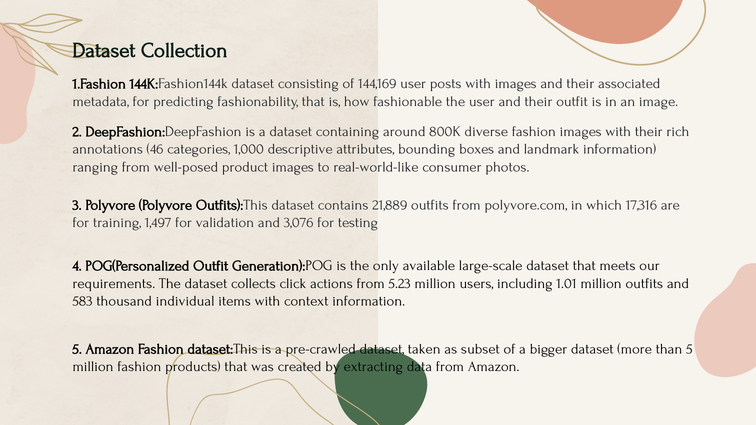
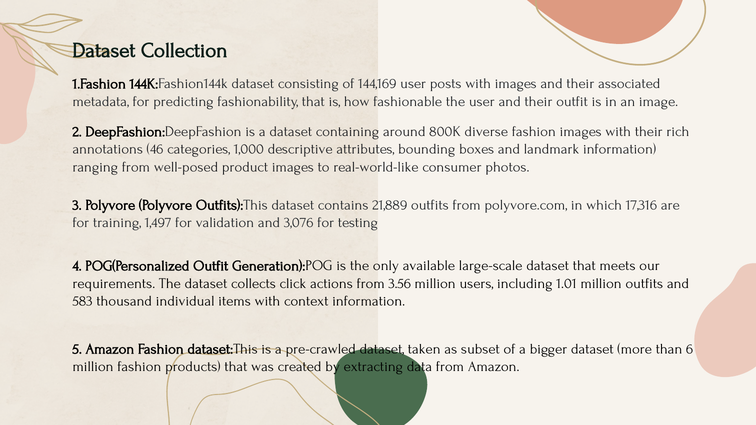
5.23: 5.23 -> 3.56
than 5: 5 -> 6
